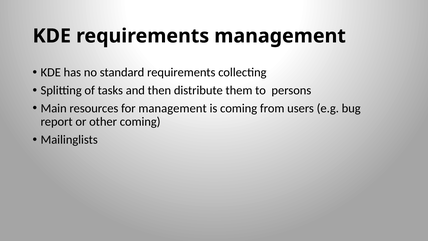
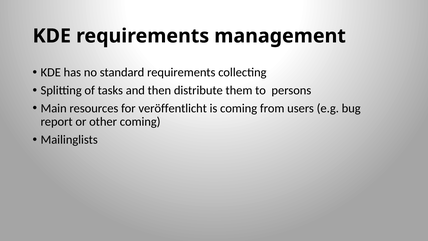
for management: management -> veröffentlicht
